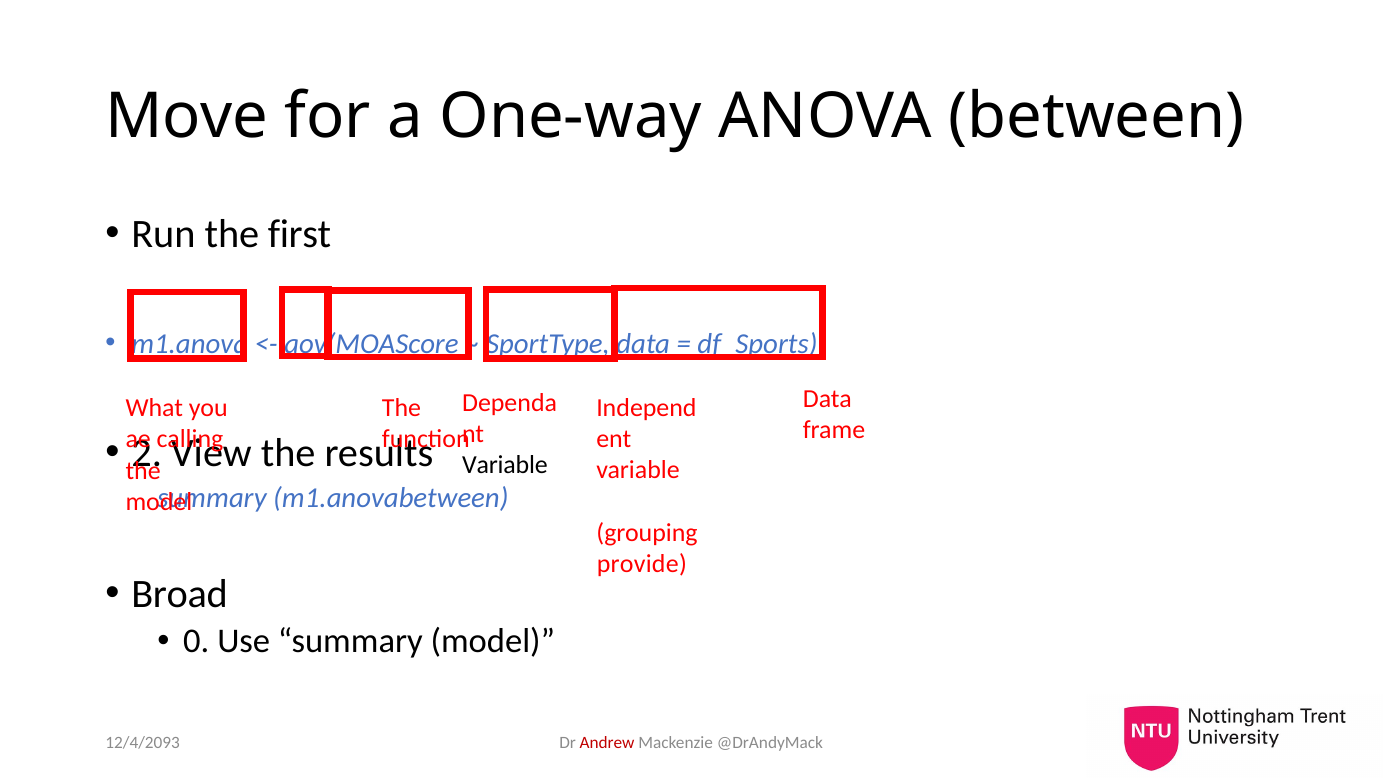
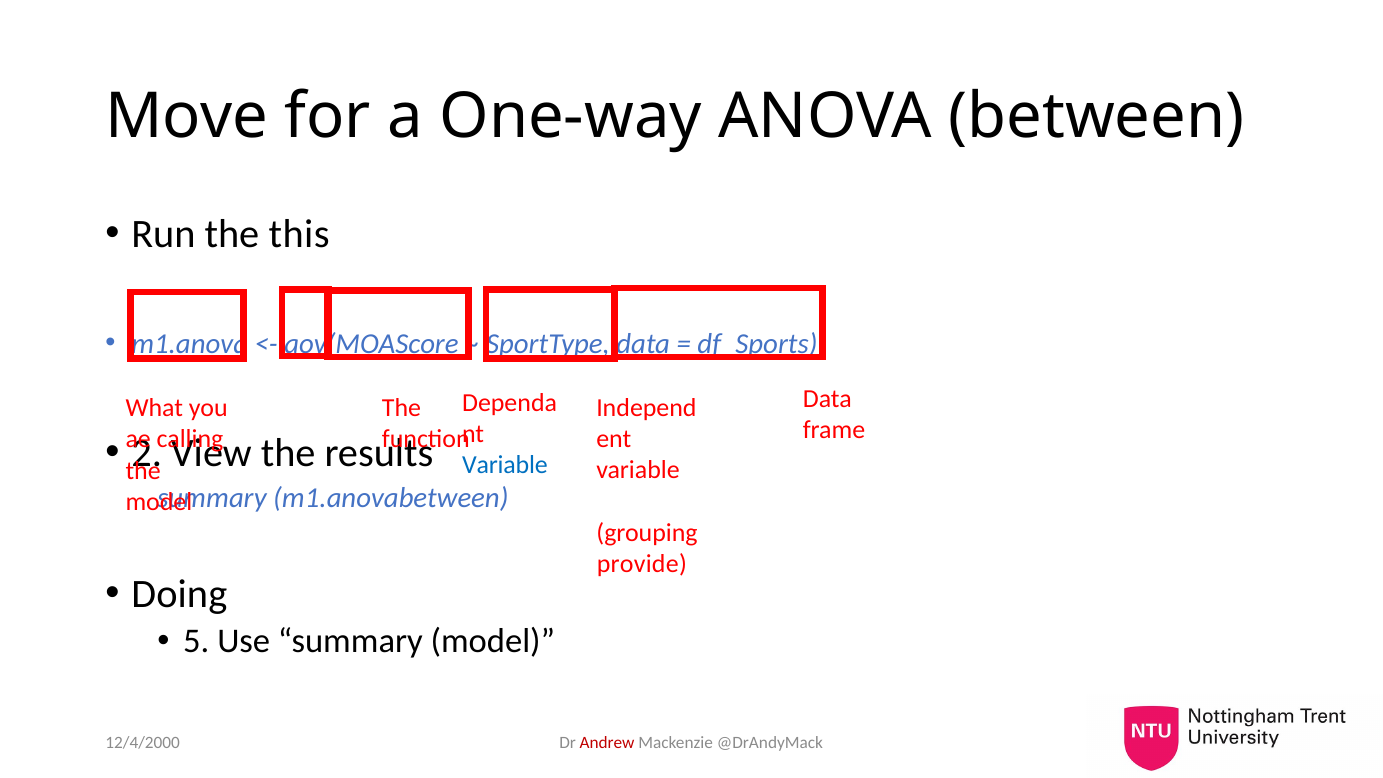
first: first -> this
Variable at (505, 465) colour: black -> blue
Broad: Broad -> Doing
0: 0 -> 5
12/4/2093: 12/4/2093 -> 12/4/2000
